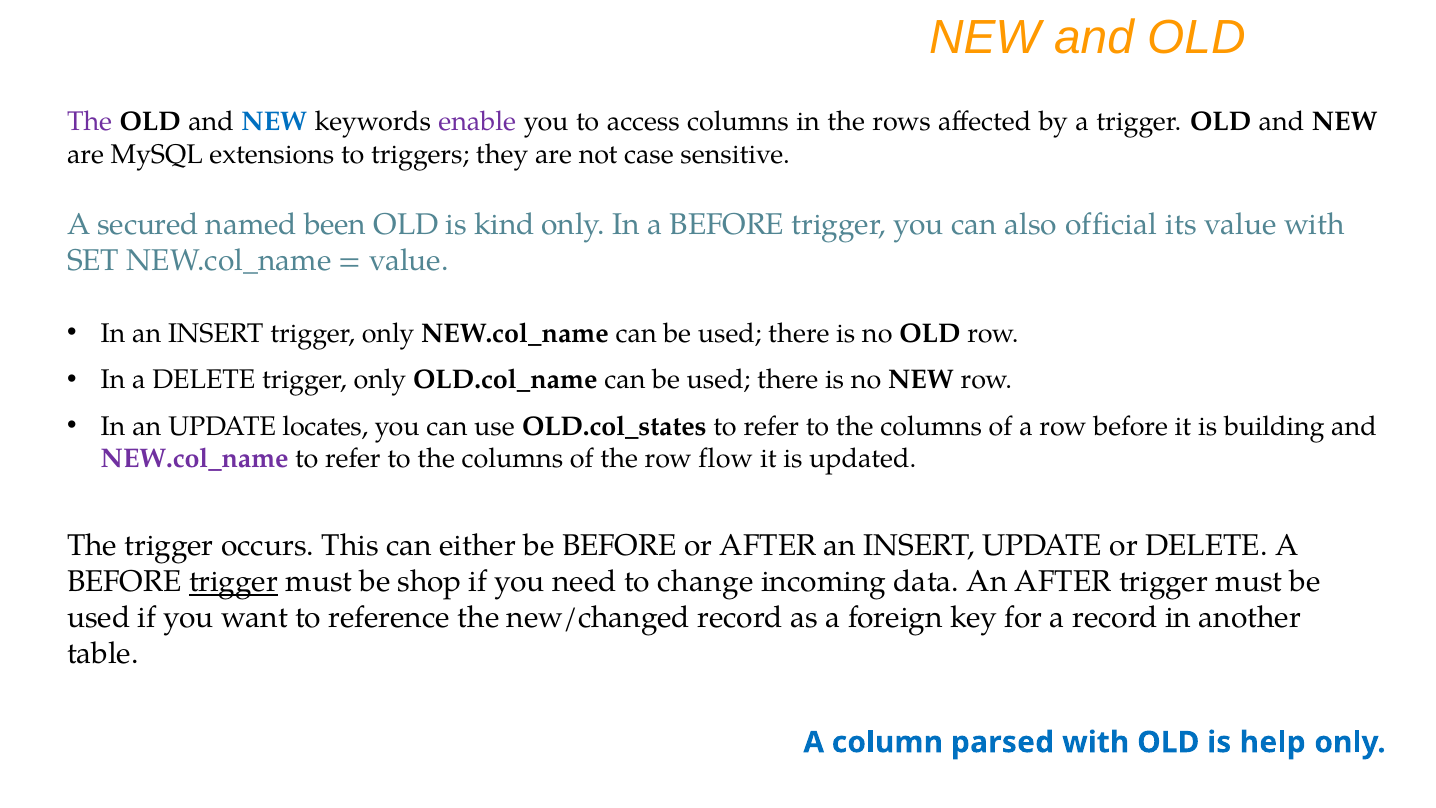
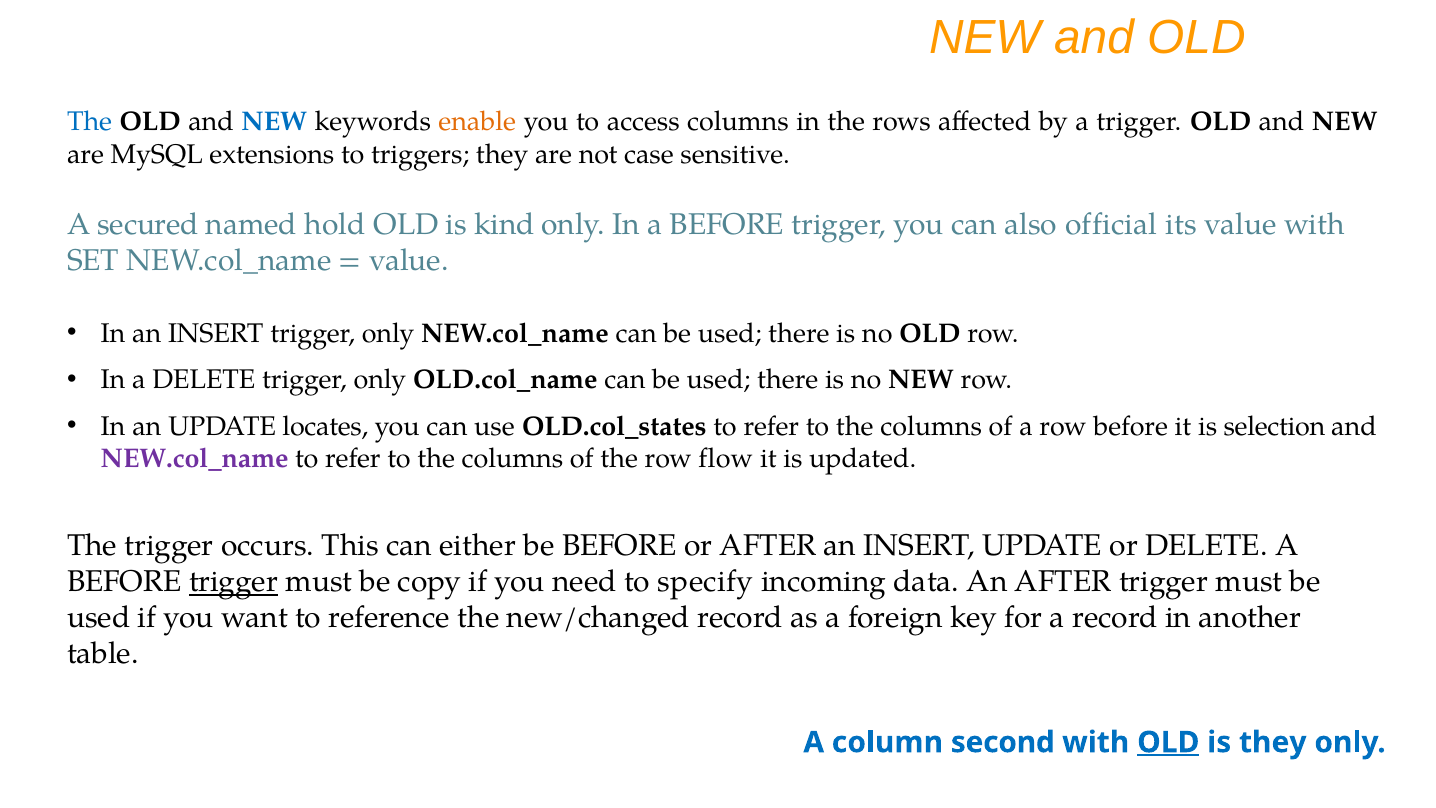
The at (90, 122) colour: purple -> blue
enable colour: purple -> orange
been: been -> hold
building: building -> selection
shop: shop -> copy
change: change -> specify
parsed: parsed -> second
OLD at (1168, 742) underline: none -> present
is help: help -> they
